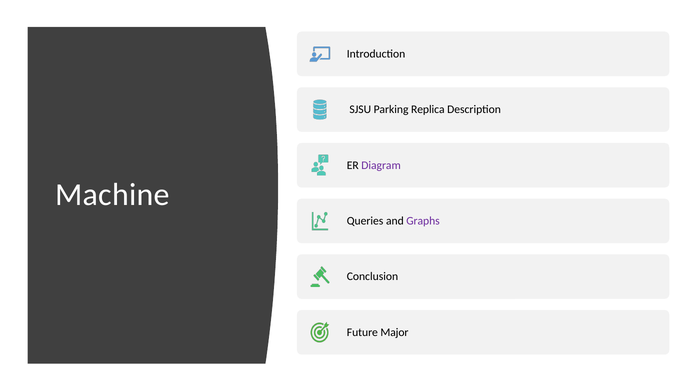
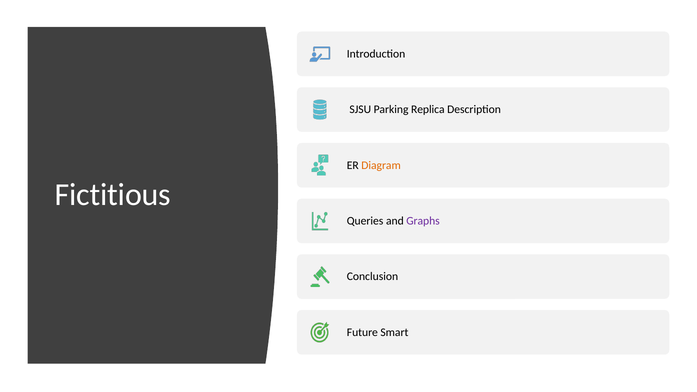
Diagram colour: purple -> orange
Machine: Machine -> Fictitious
Major: Major -> Smart
